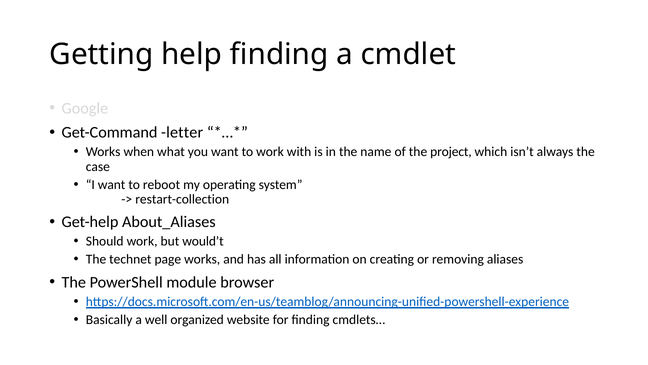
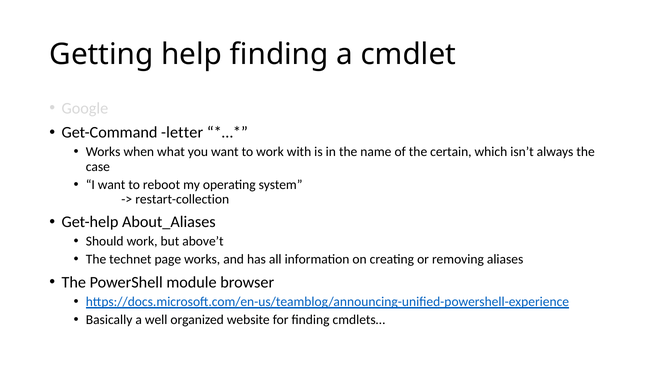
project: project -> certain
would’t: would’t -> above’t
